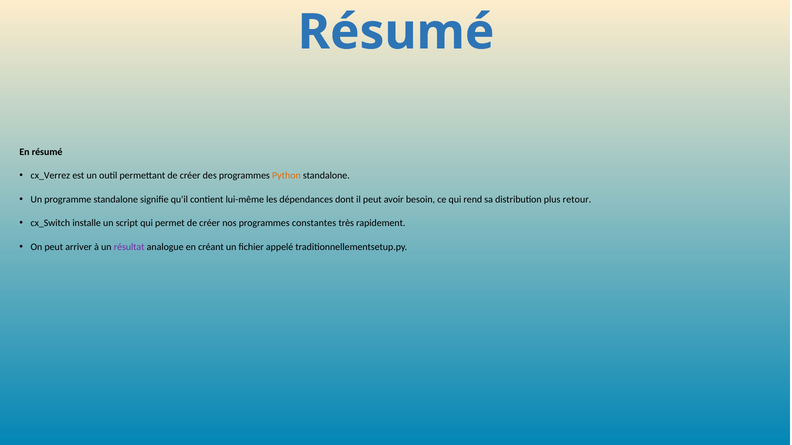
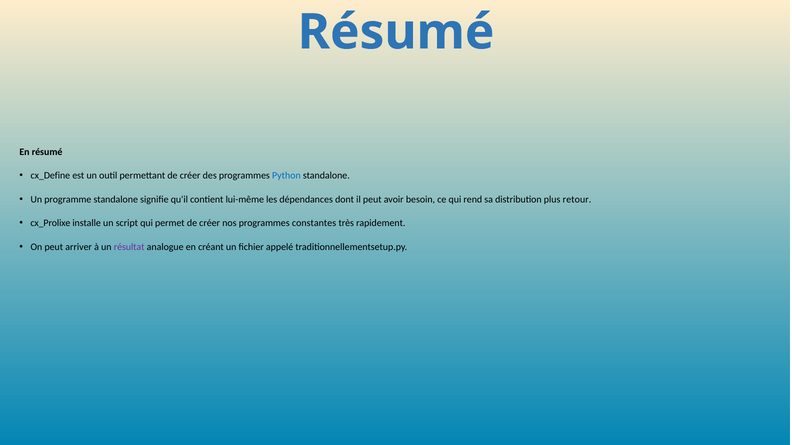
cx_Verrez: cx_Verrez -> cx_Define
Python colour: orange -> blue
cx_Switch: cx_Switch -> cx_Prolixe
